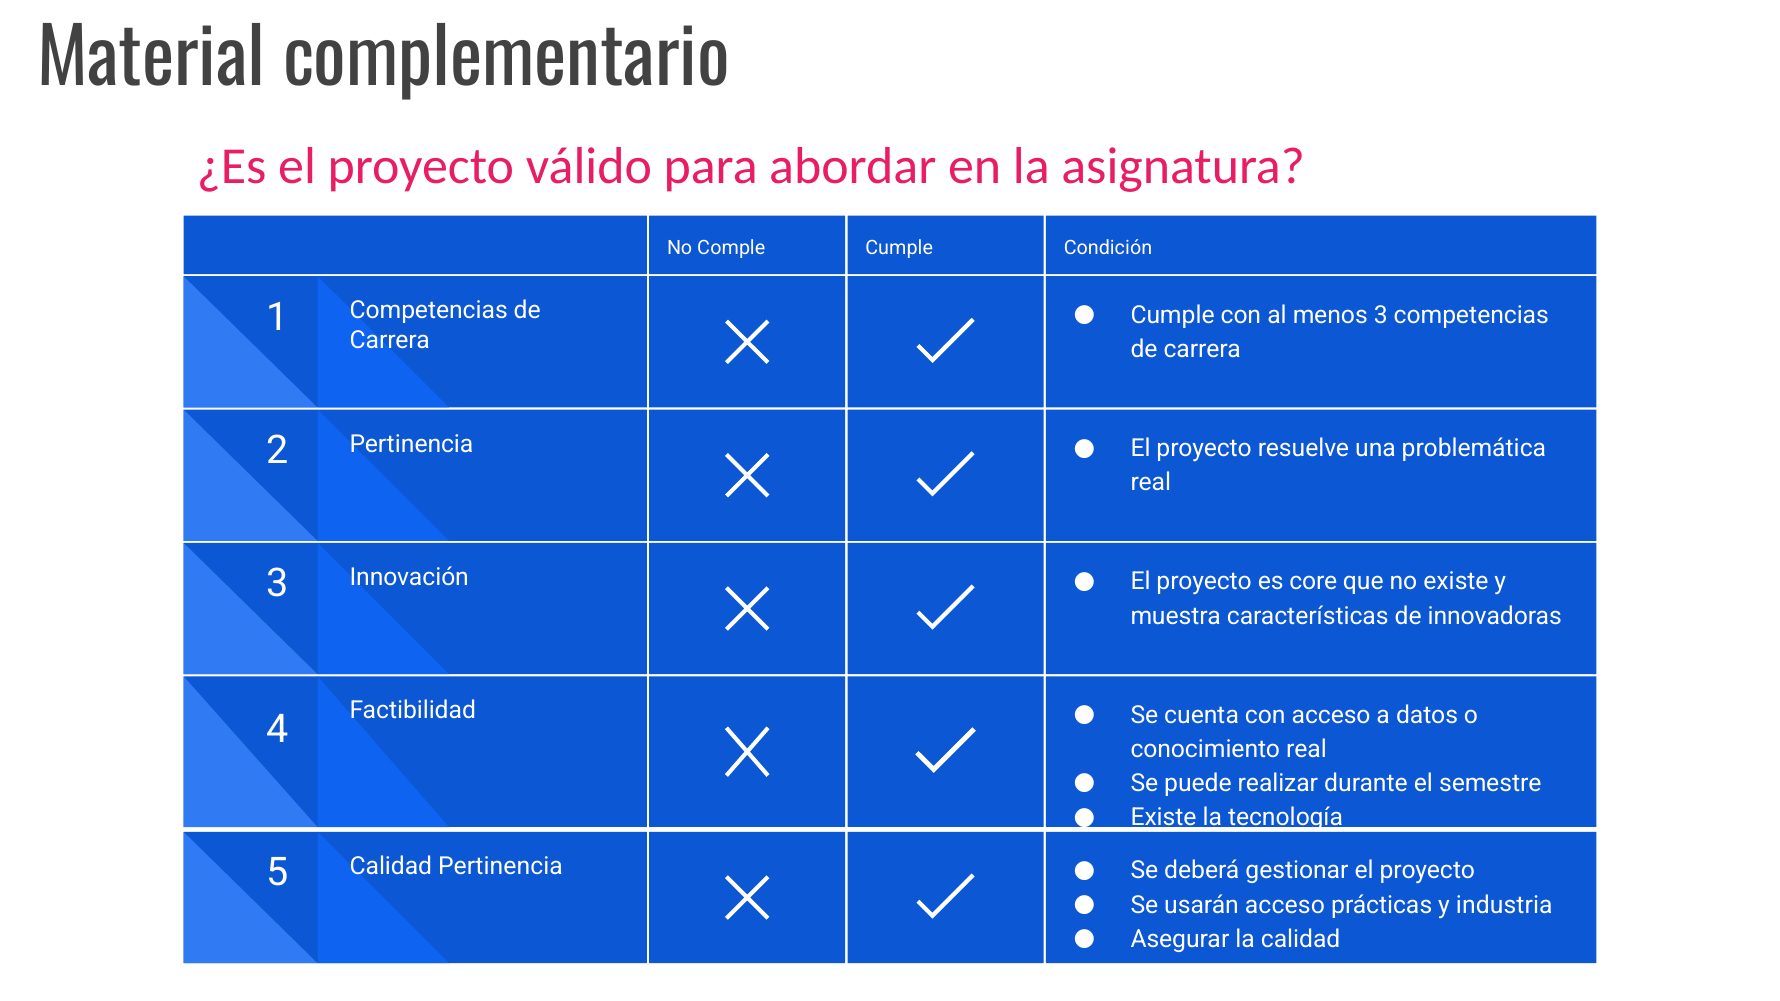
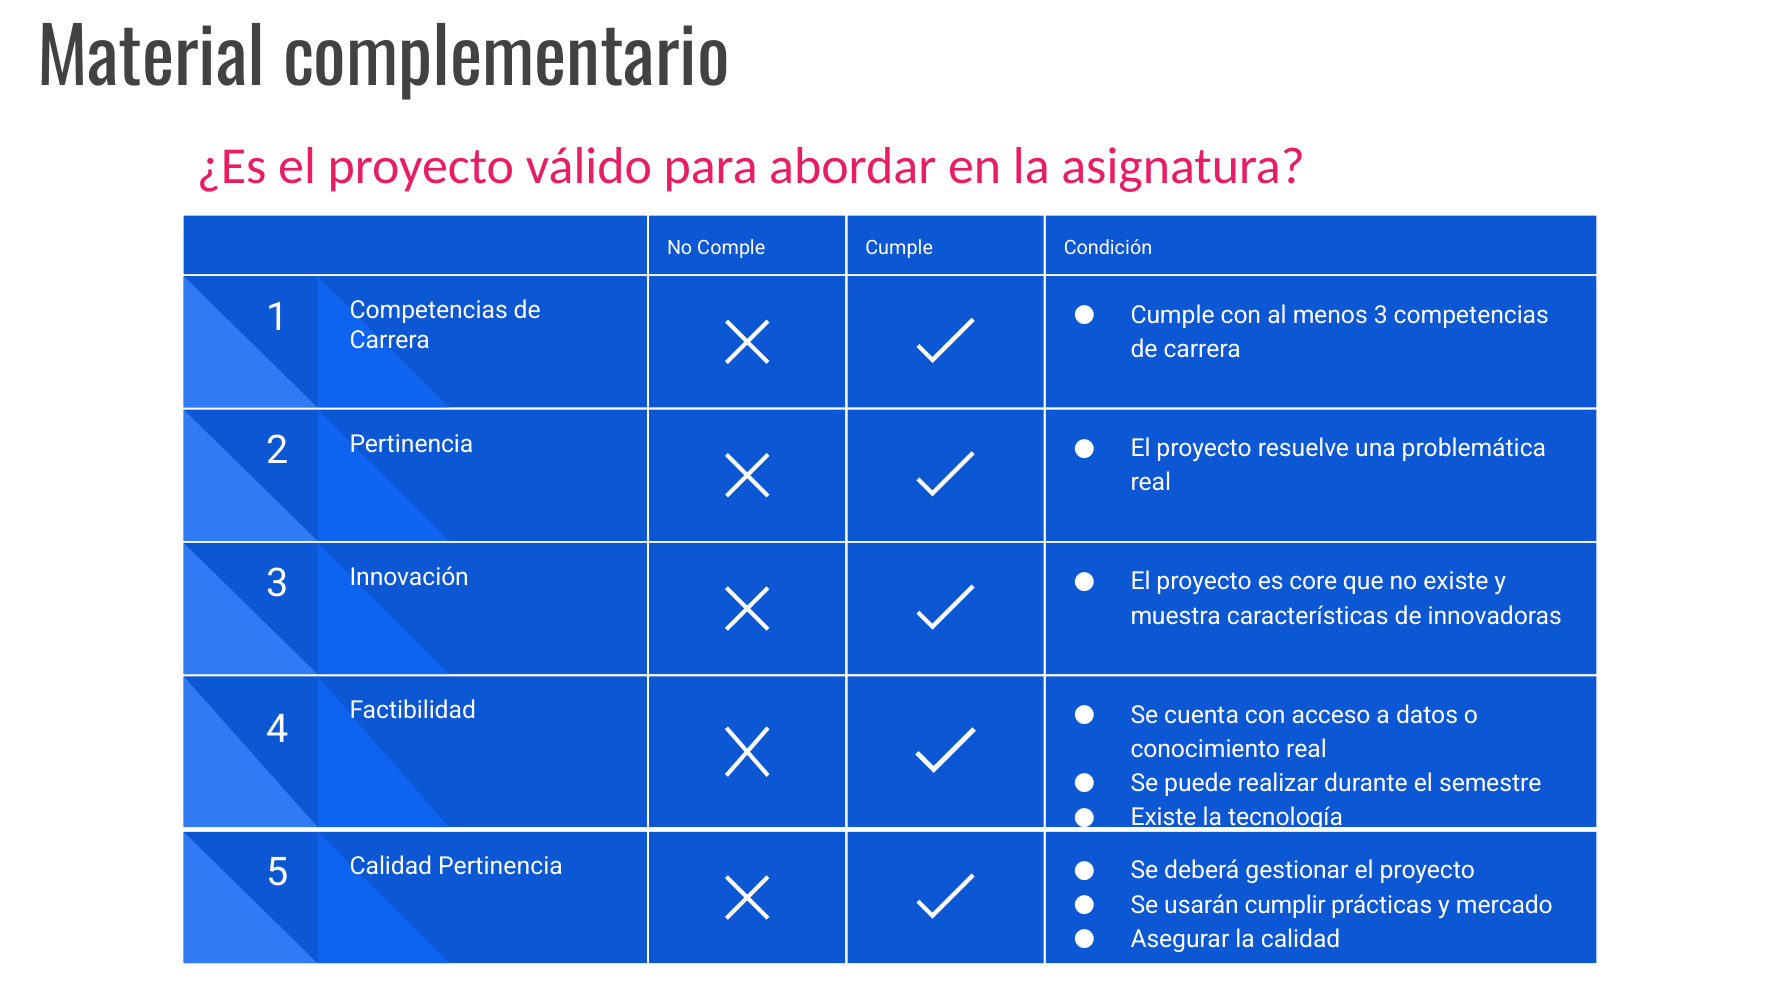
usarán acceso: acceso -> cumplir
industria: industria -> mercado
